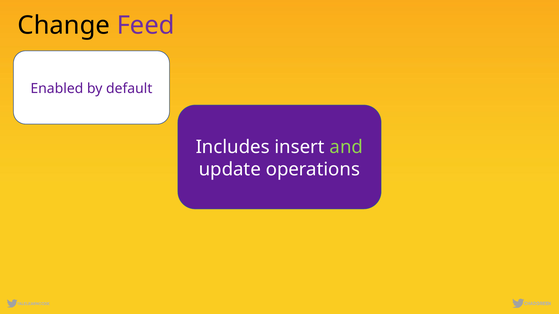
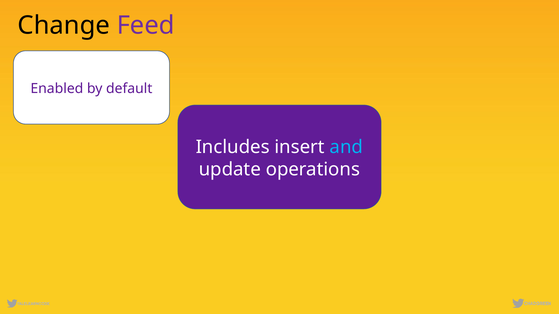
and colour: light green -> light blue
